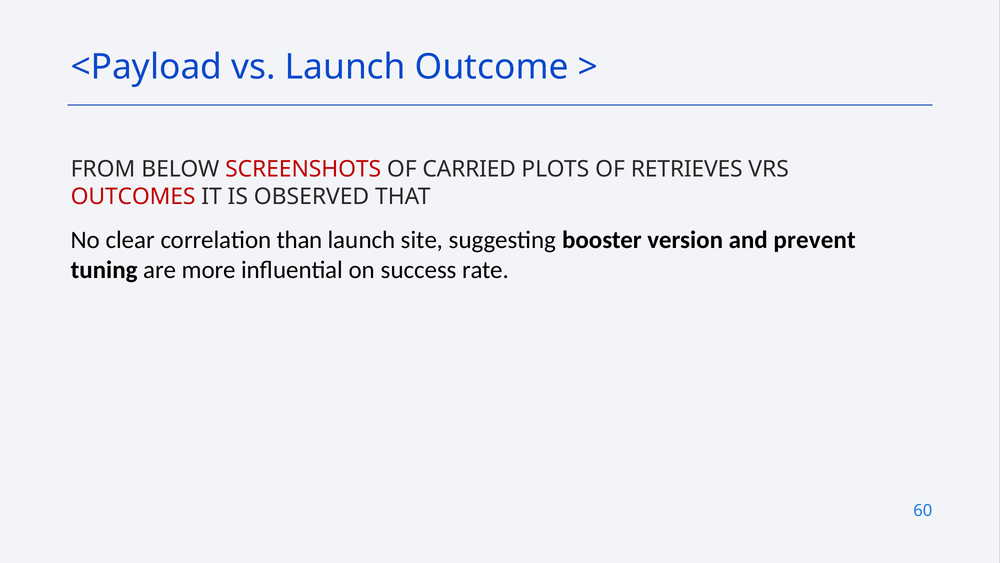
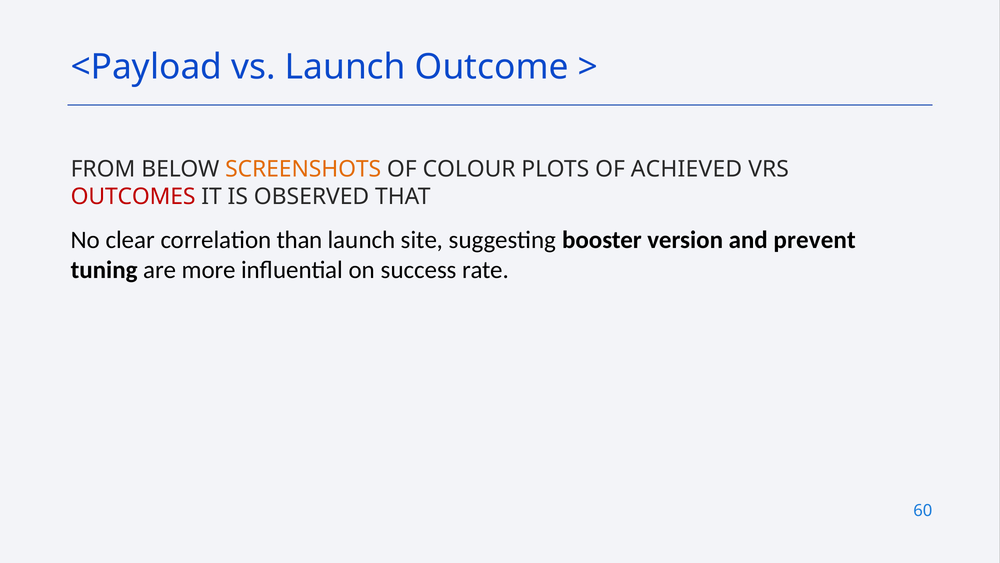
SCREENSHOTS colour: red -> orange
CARRIED: CARRIED -> COLOUR
RETRIEVES: RETRIEVES -> ACHIEVED
